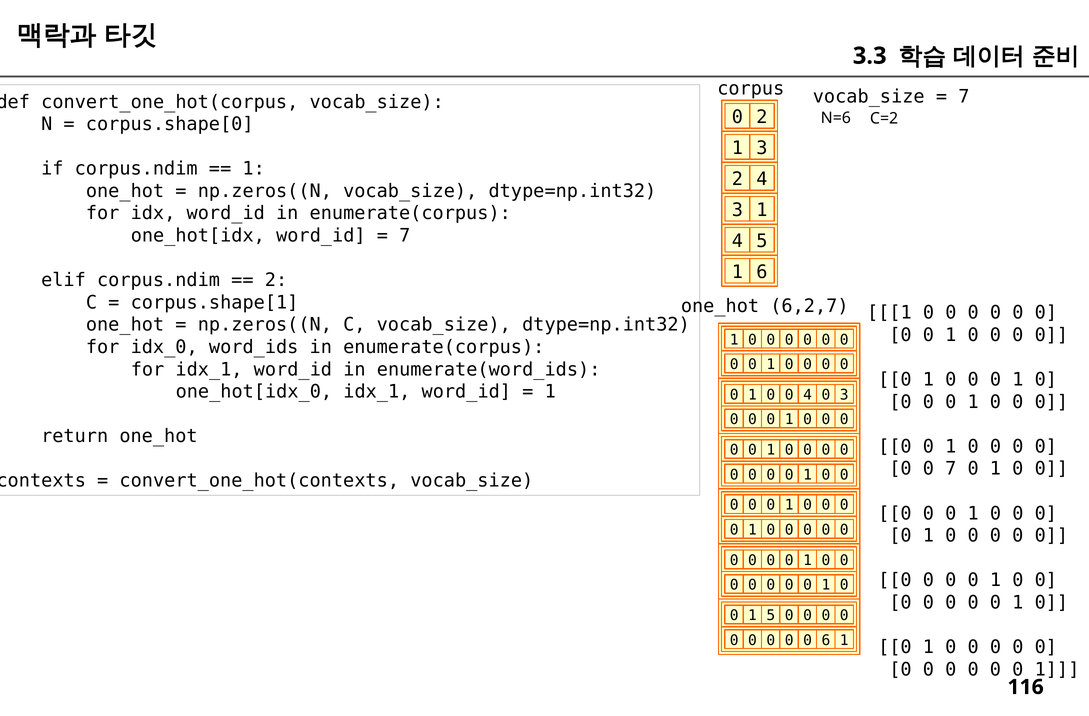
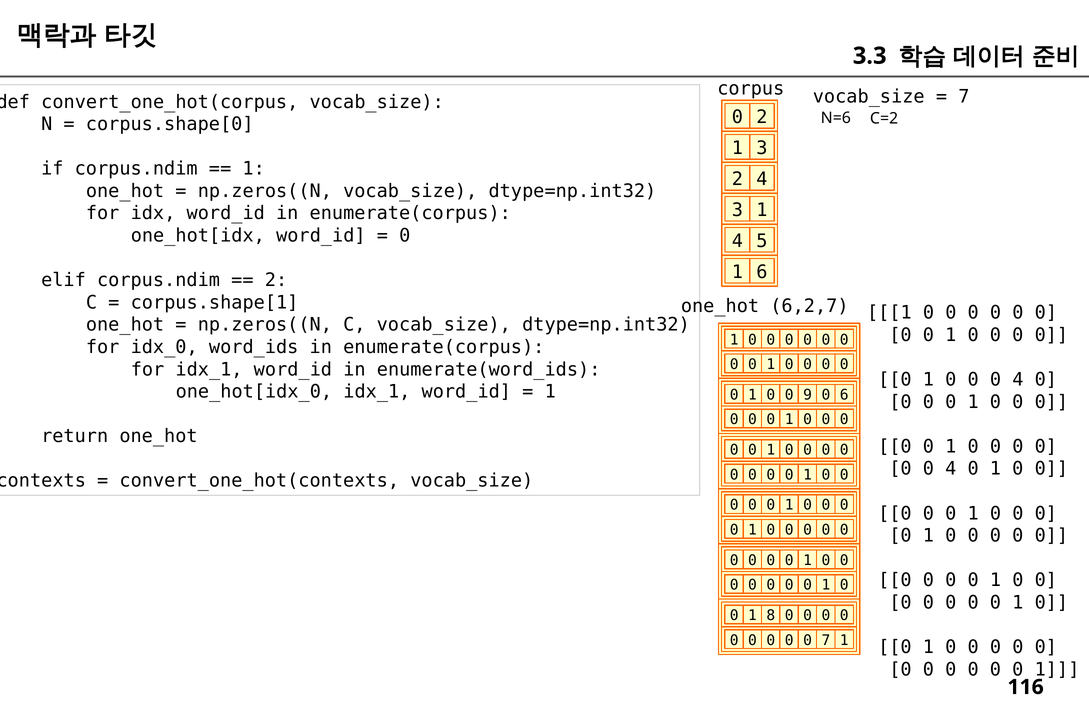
7 at (405, 235): 7 -> 0
1 at (1018, 379): 1 -> 4
0 4: 4 -> 9
0 3: 3 -> 6
7 at (951, 468): 7 -> 4
1 5: 5 -> 8
0 6: 6 -> 7
